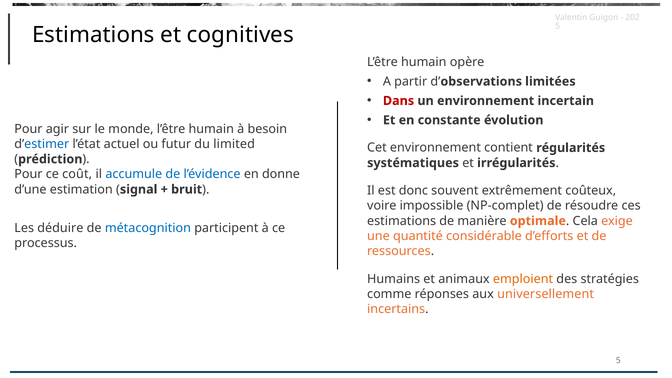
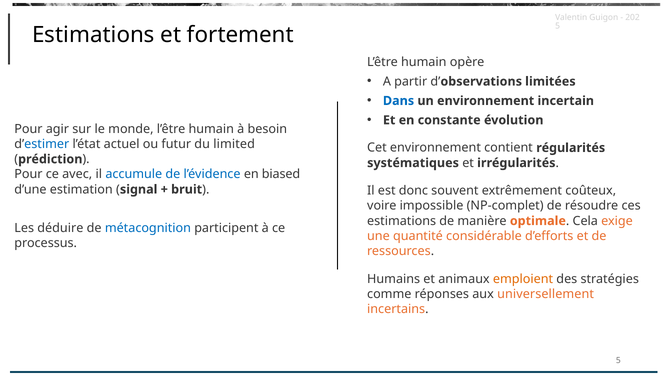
cognitives: cognitives -> fortement
Dans colour: red -> blue
coût: coût -> avec
donne: donne -> biased
